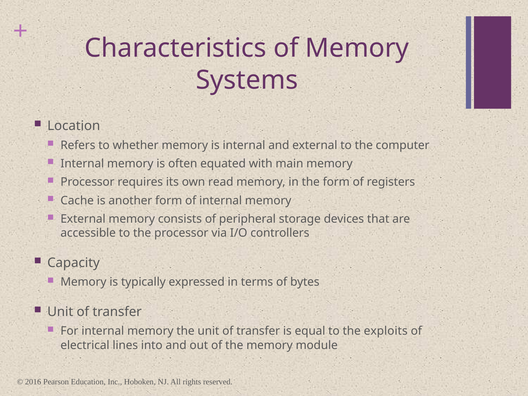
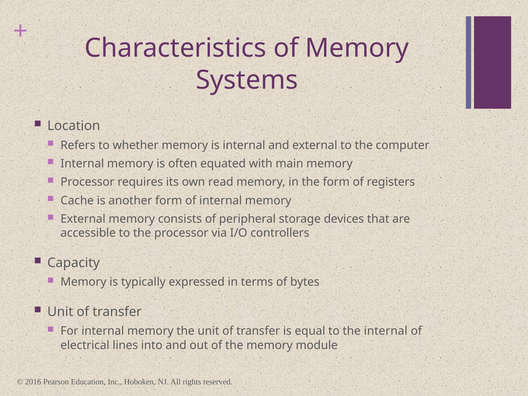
the exploits: exploits -> internal
